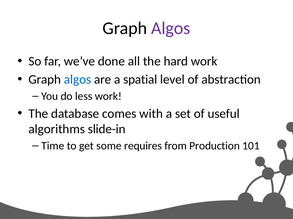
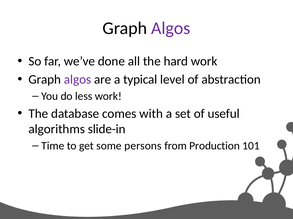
algos at (78, 80) colour: blue -> purple
spatial: spatial -> typical
requires: requires -> persons
